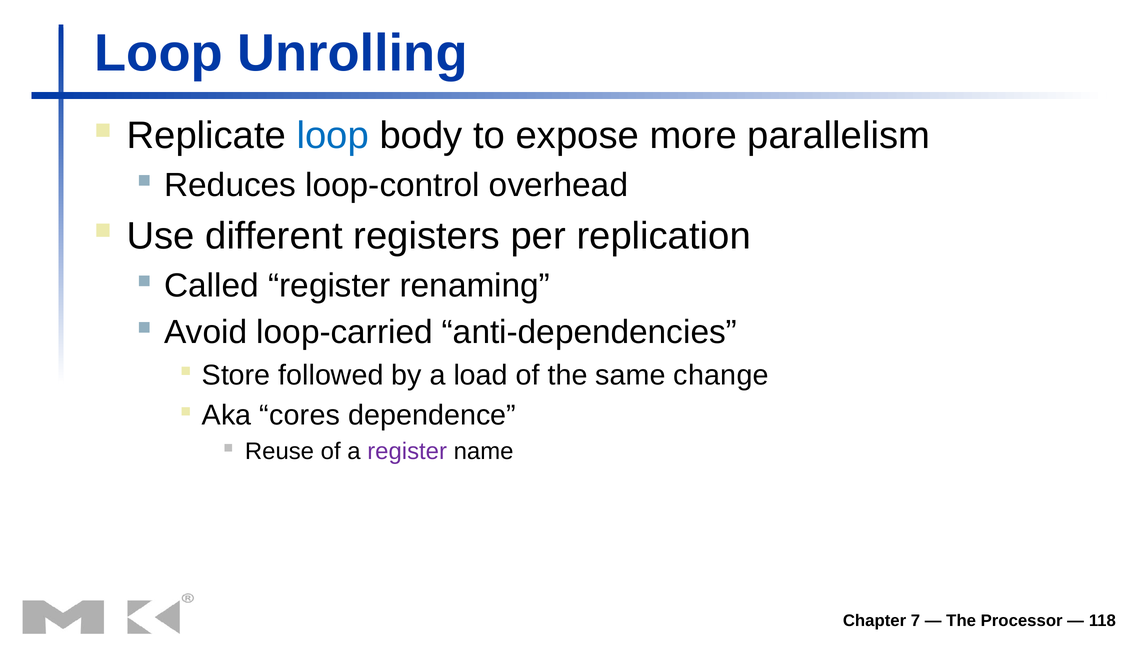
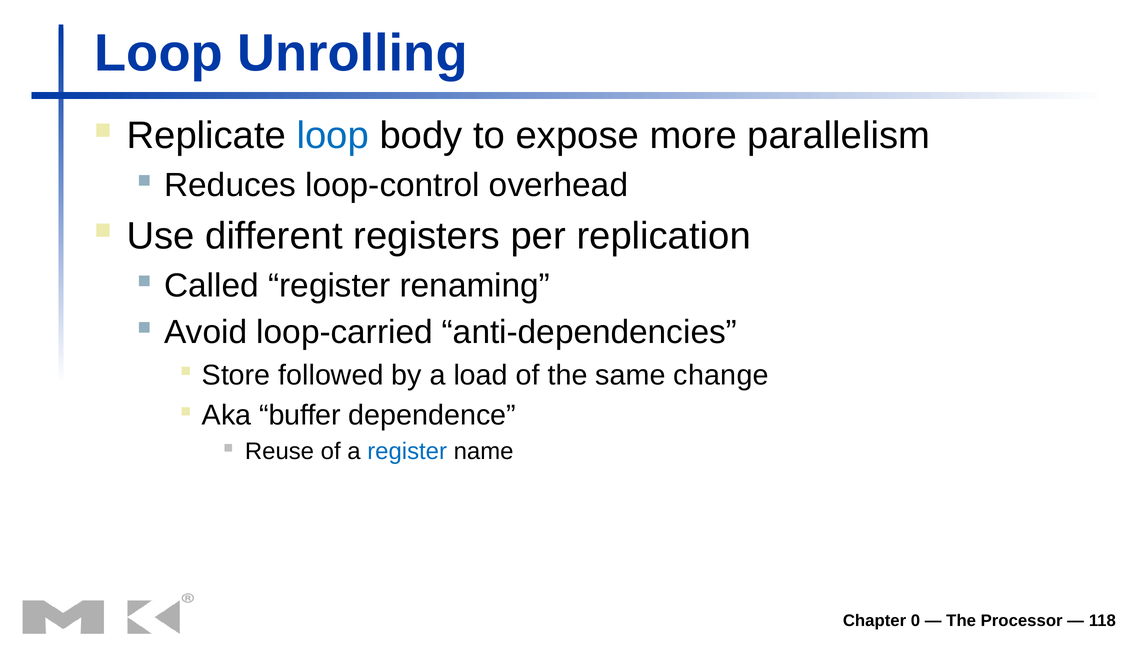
cores: cores -> buffer
register at (407, 451) colour: purple -> blue
7: 7 -> 0
